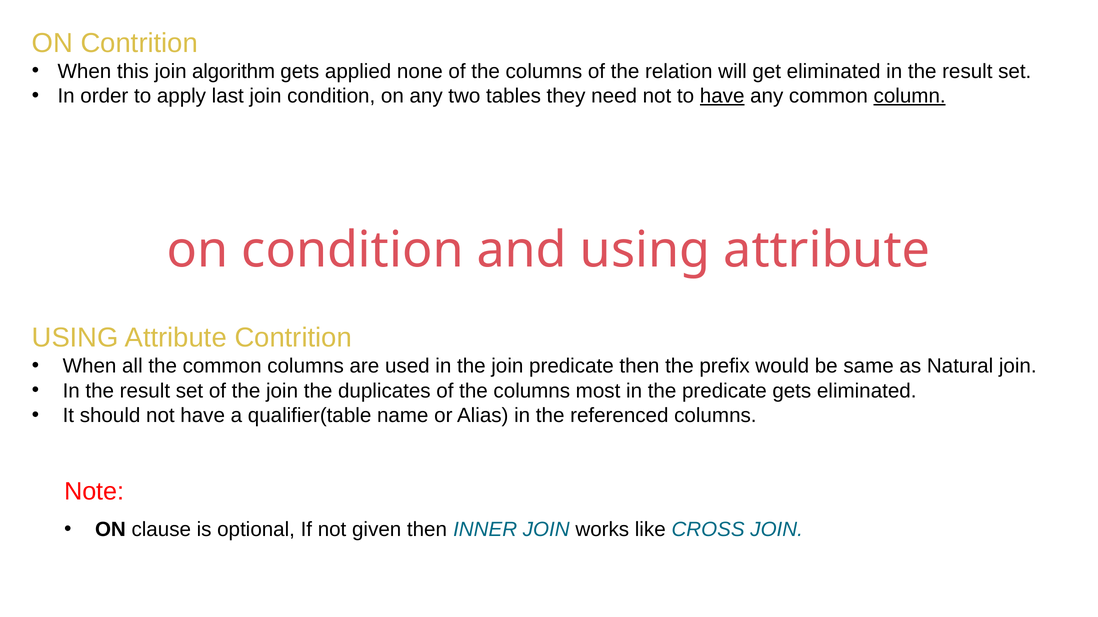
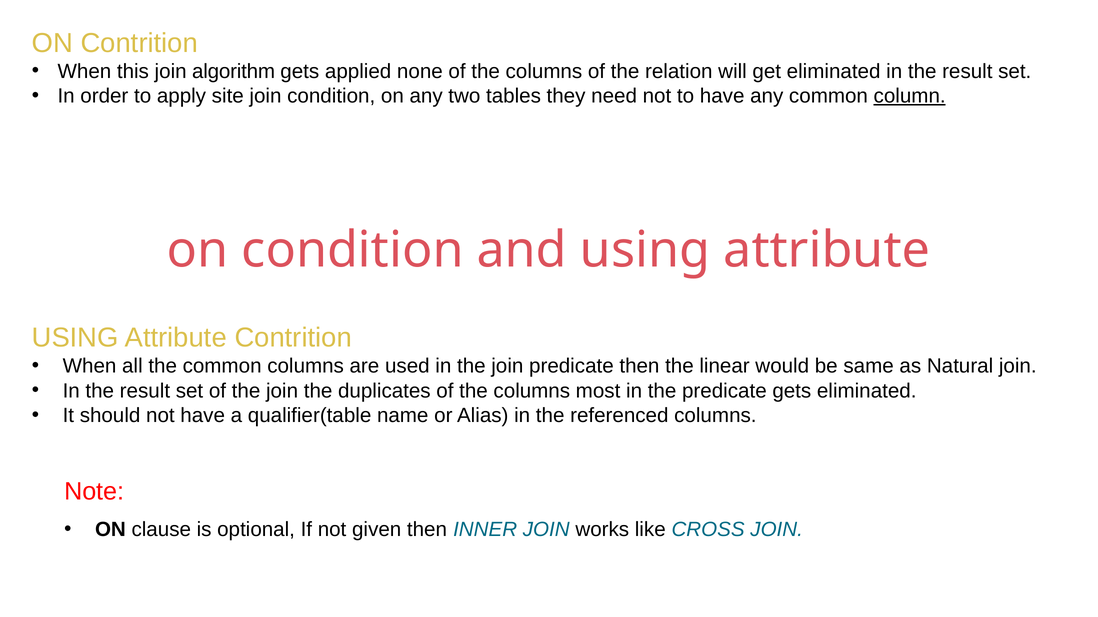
last: last -> site
have at (722, 96) underline: present -> none
prefix: prefix -> linear
